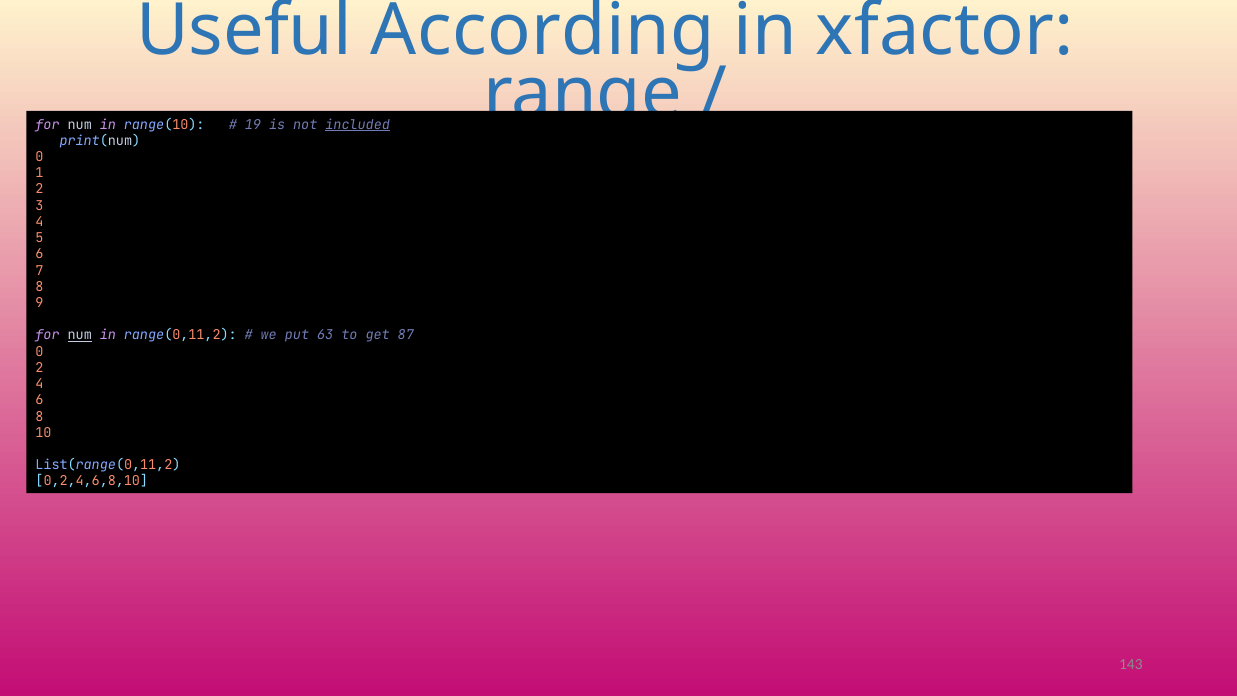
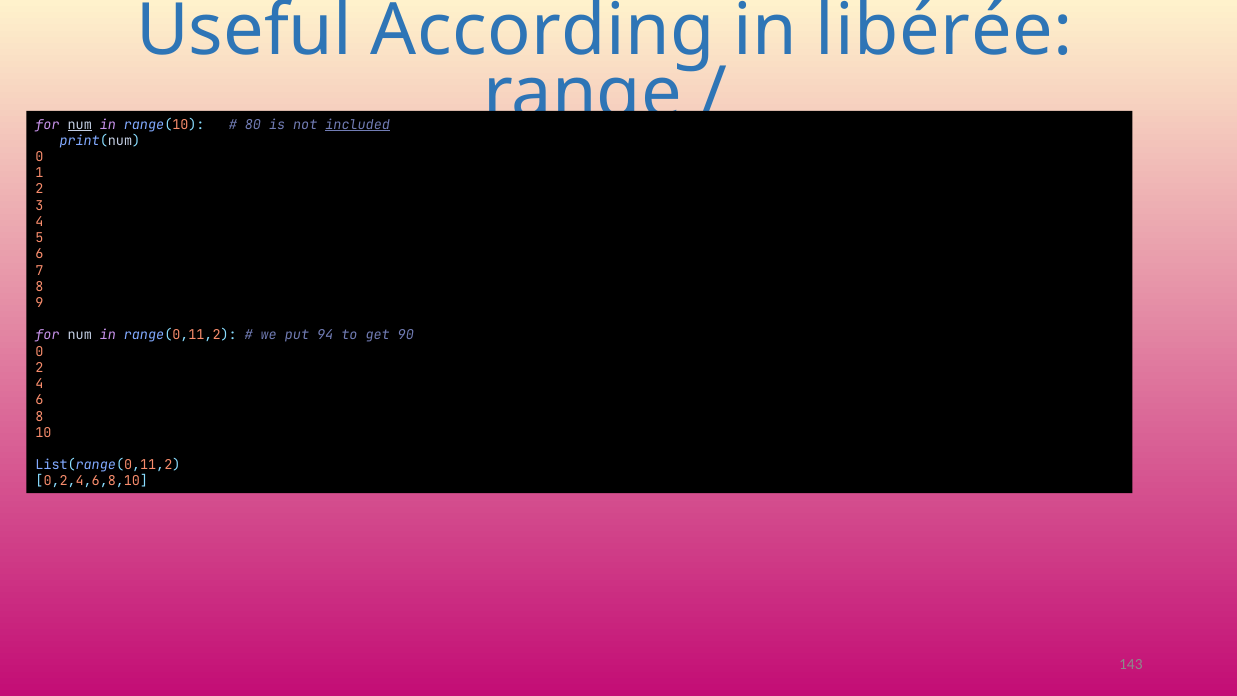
xfactor: xfactor -> libérée
num at (80, 125) underline: none -> present
19: 19 -> 80
num at (80, 335) underline: present -> none
63: 63 -> 94
87: 87 -> 90
